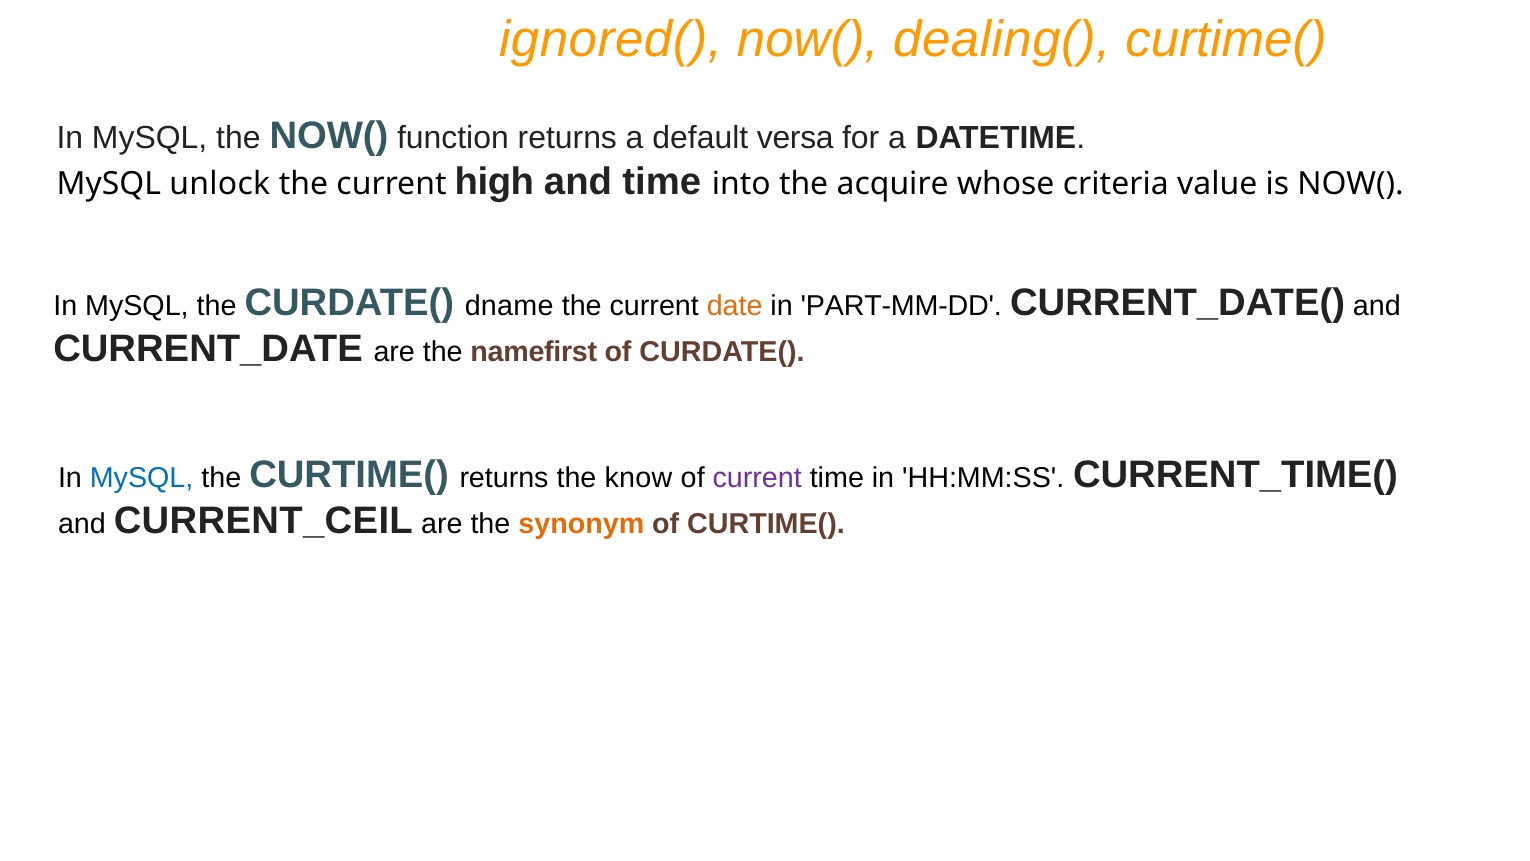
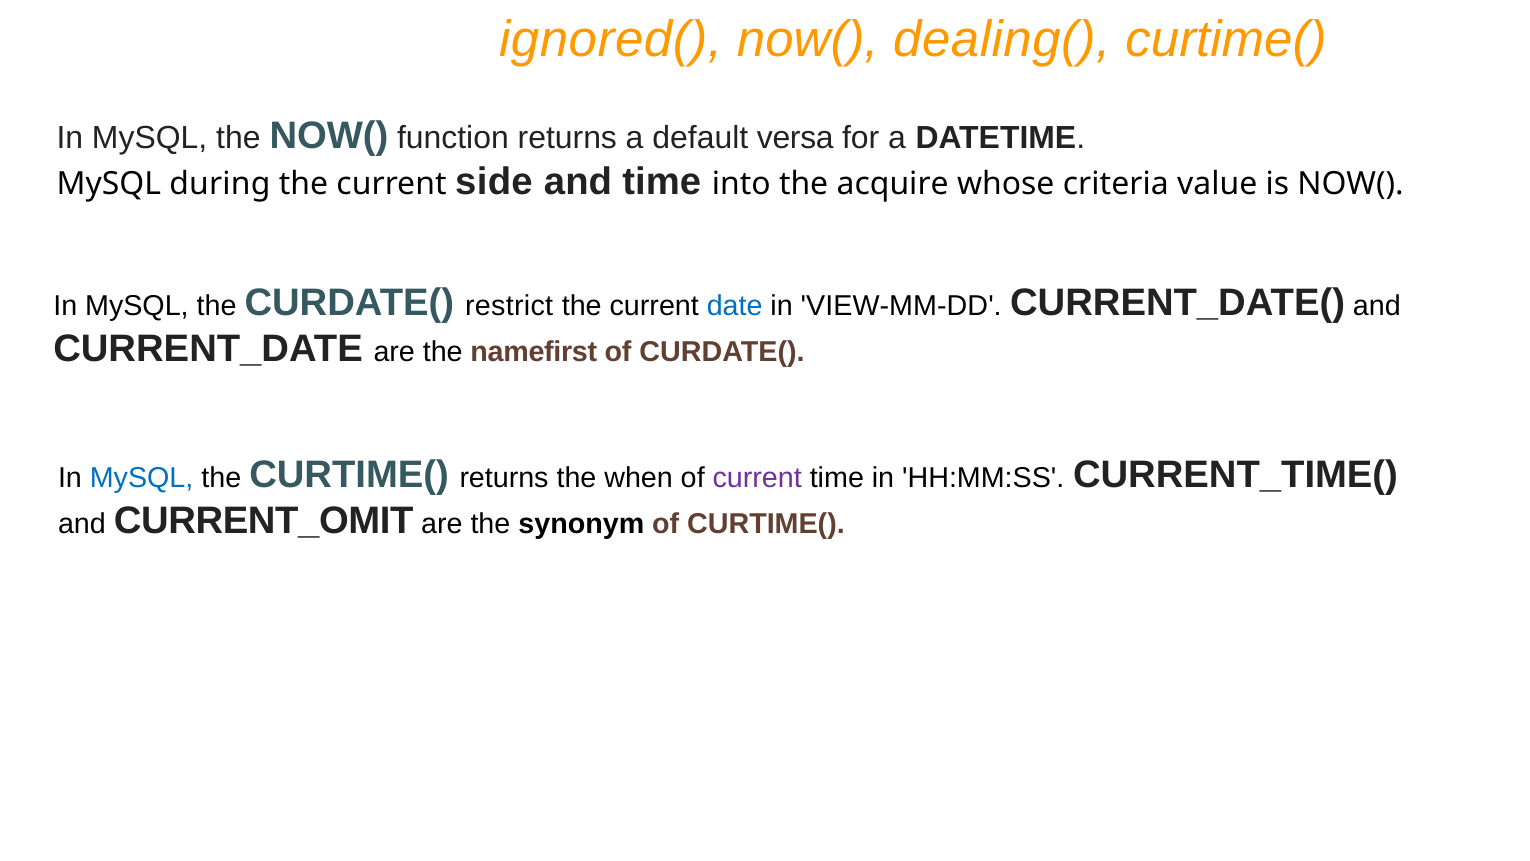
unlock: unlock -> during
high: high -> side
dname: dname -> restrict
date colour: orange -> blue
PART-MM-DD: PART-MM-DD -> VIEW-MM-DD
know: know -> when
CURRENT_CEIL: CURRENT_CEIL -> CURRENT_OMIT
synonym colour: orange -> black
